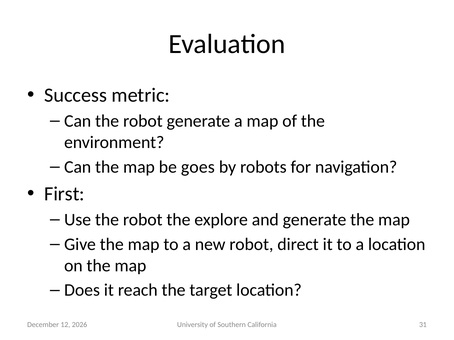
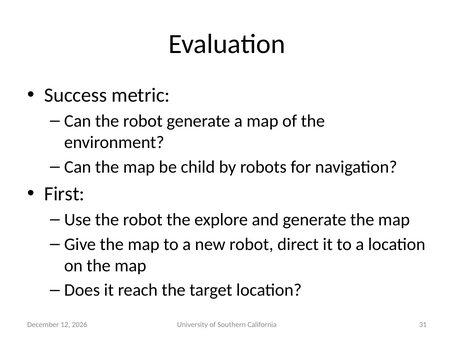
goes: goes -> child
